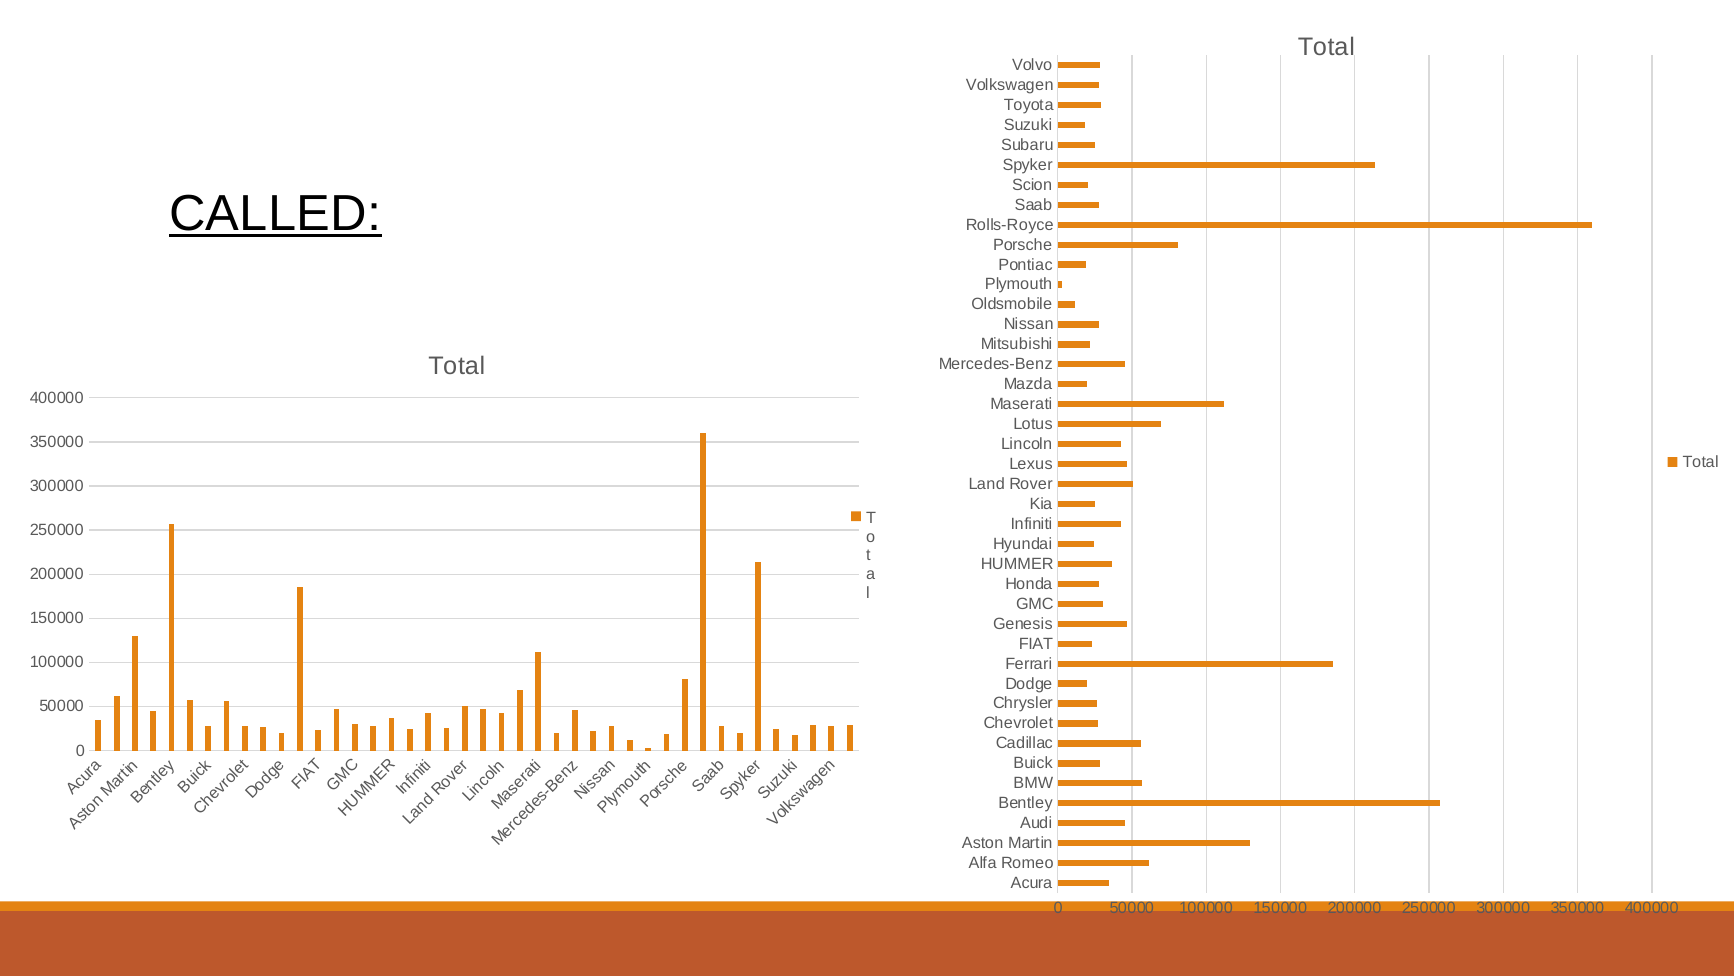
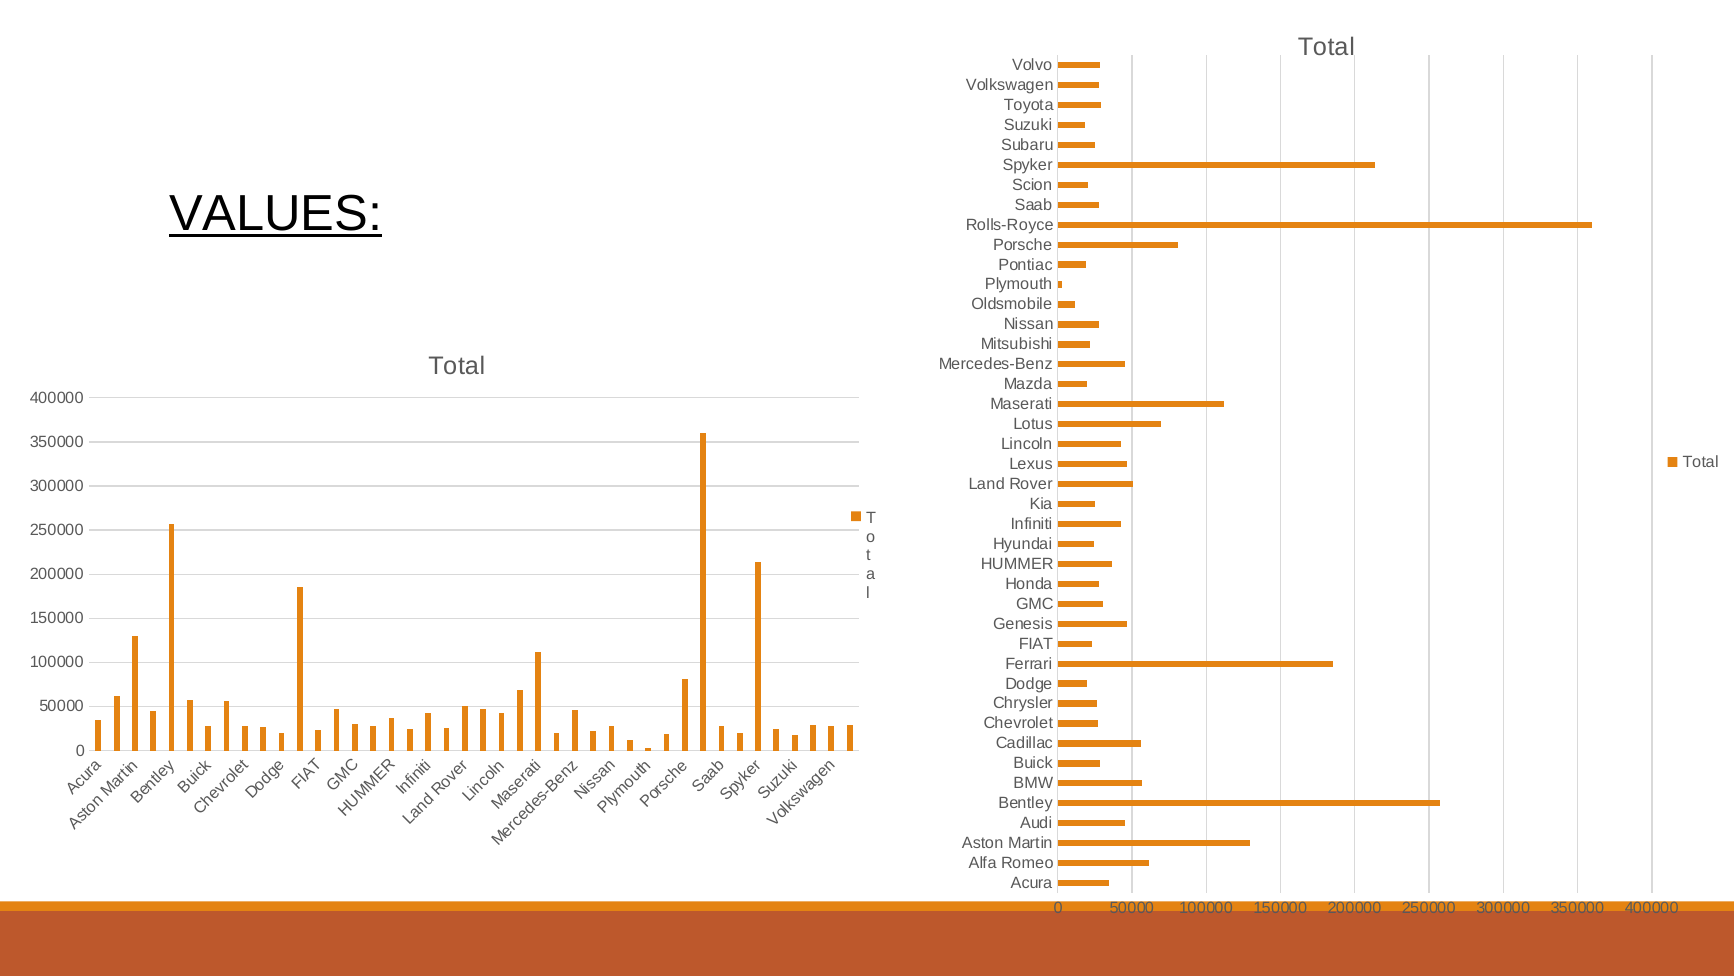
CALLED: CALLED -> VALUES
